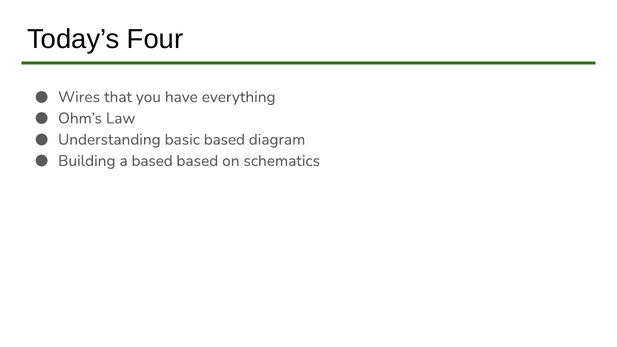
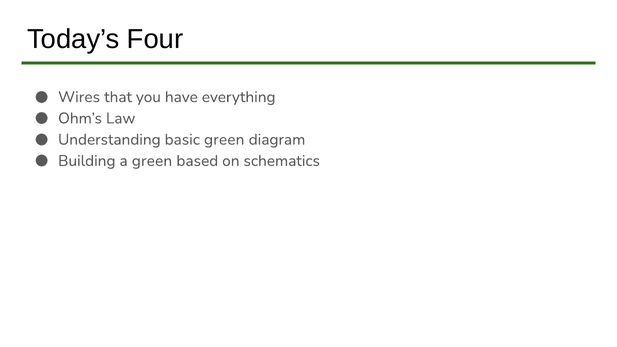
basic based: based -> green
a based: based -> green
